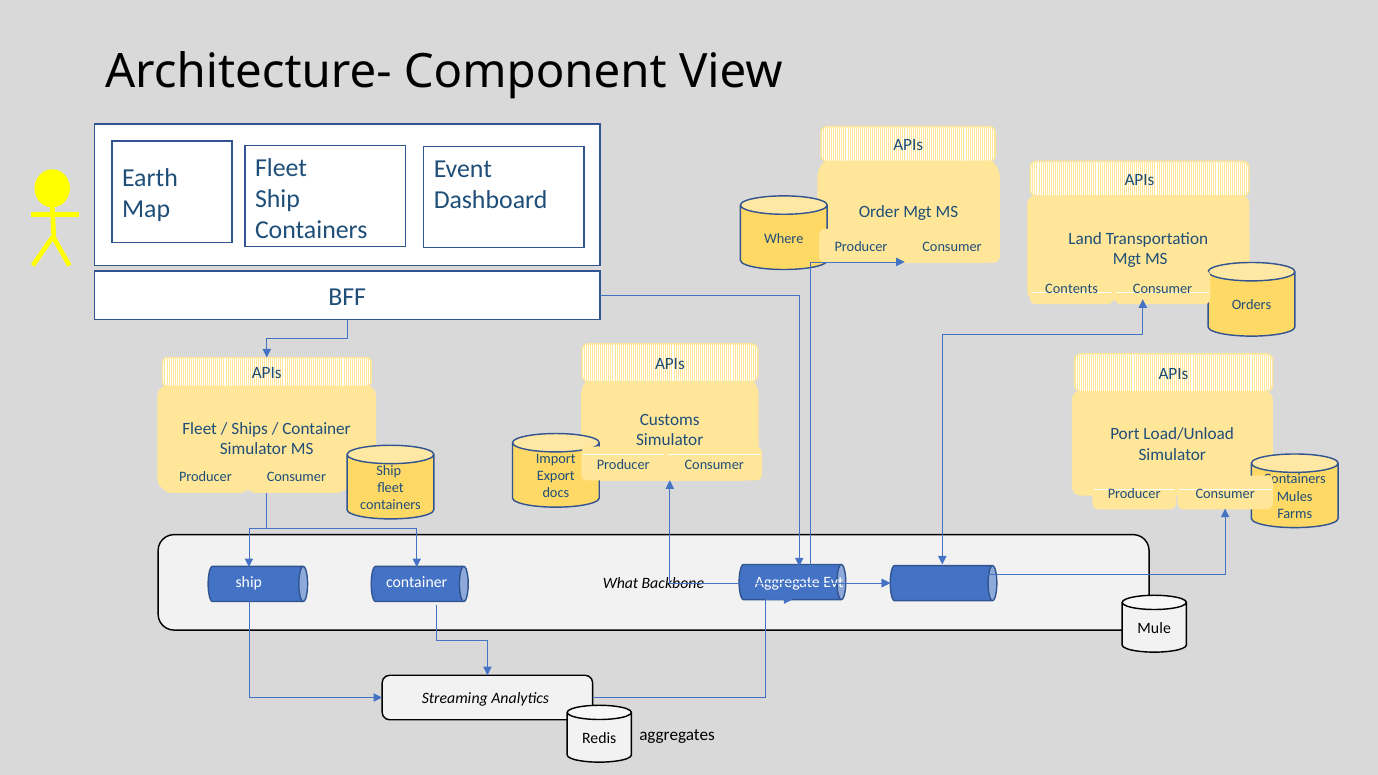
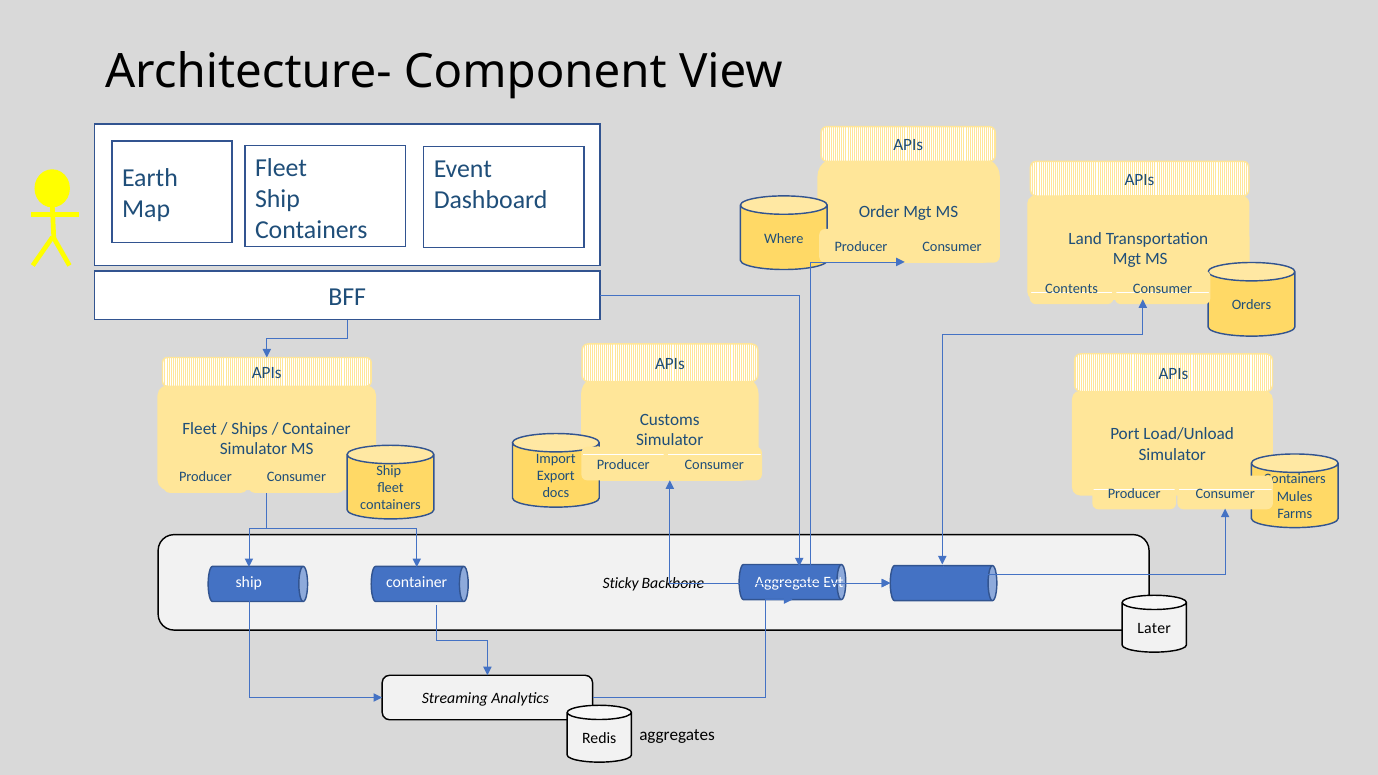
What: What -> Sticky
Mule: Mule -> Later
